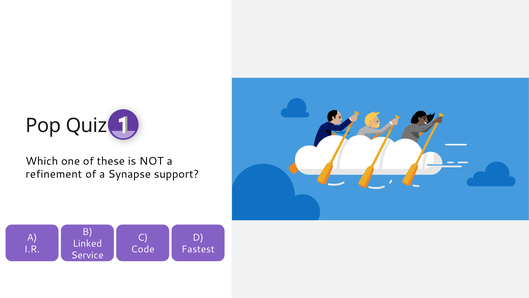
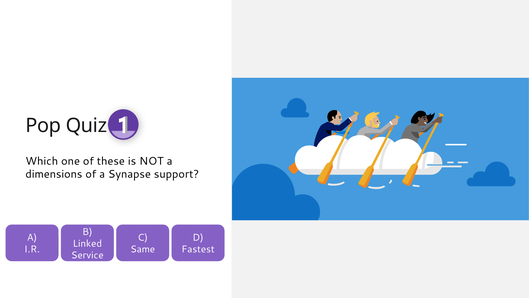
refinement: refinement -> dimensions
Code: Code -> Same
